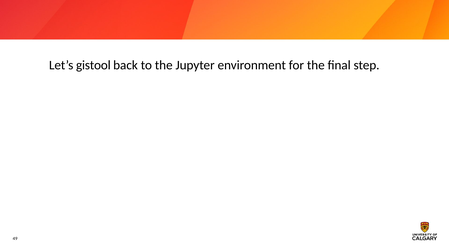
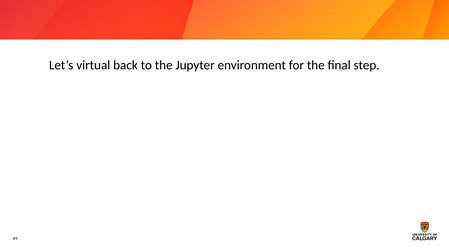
gistool: gistool -> virtual
